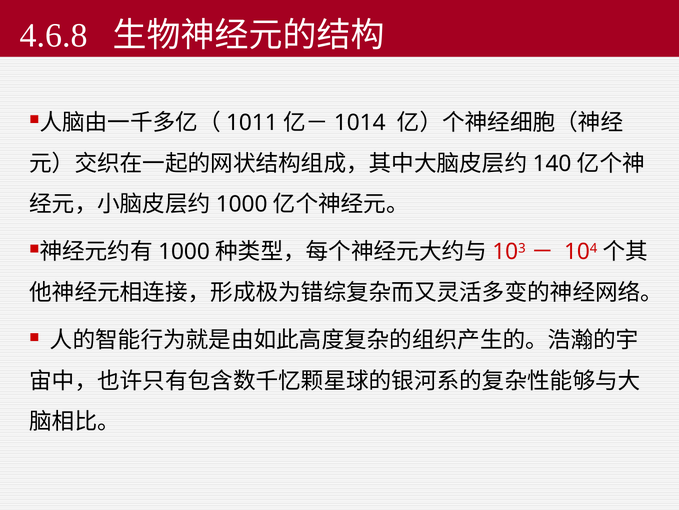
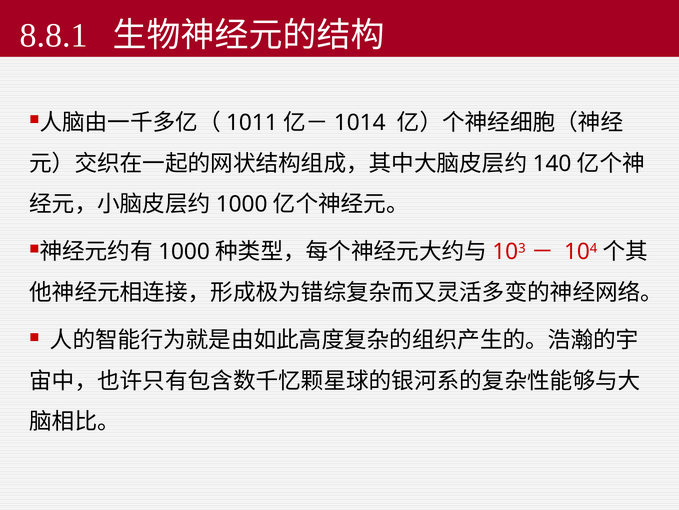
4.6.8: 4.6.8 -> 8.8.1
